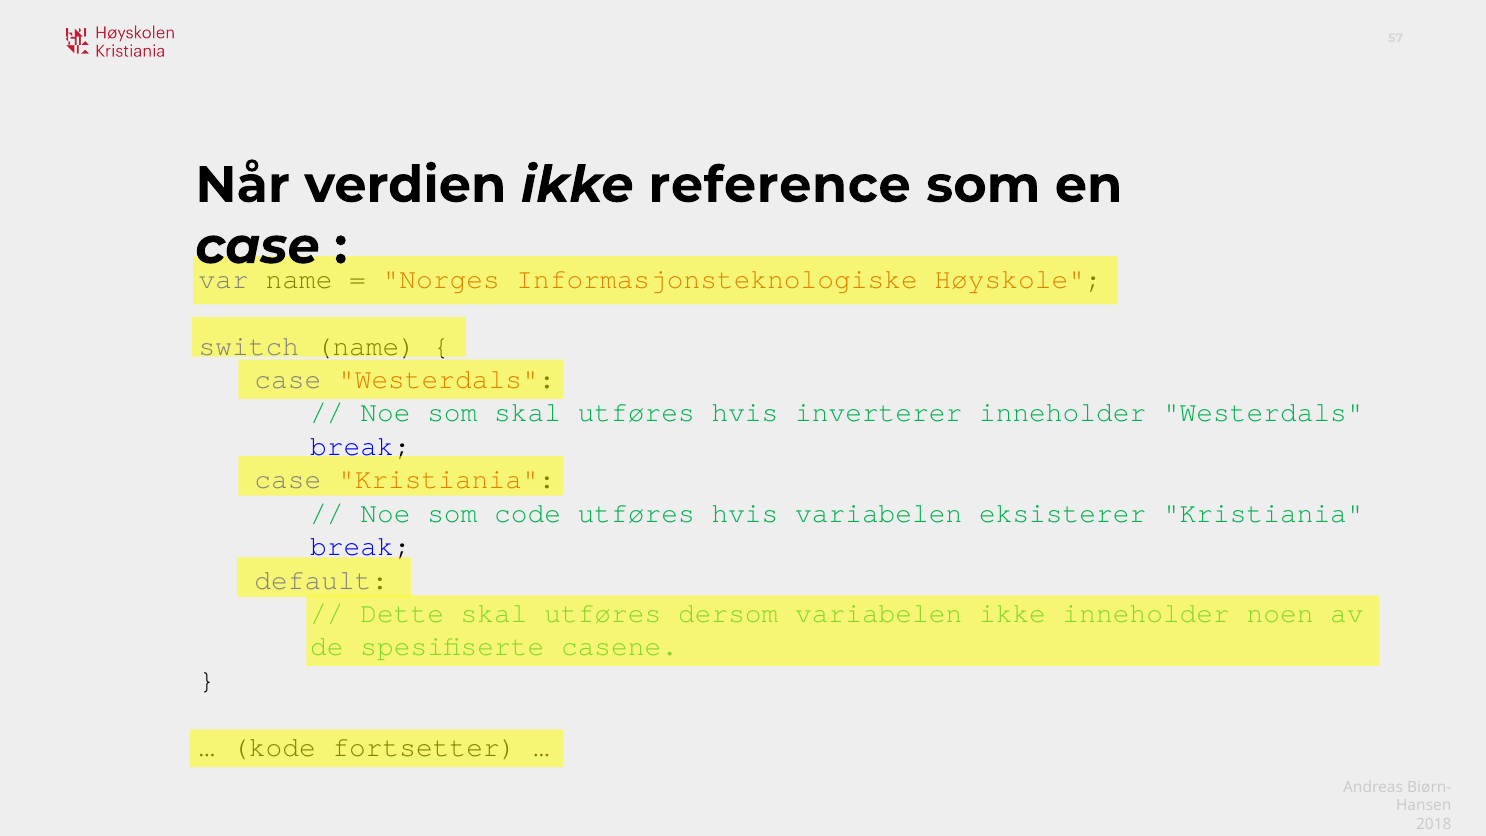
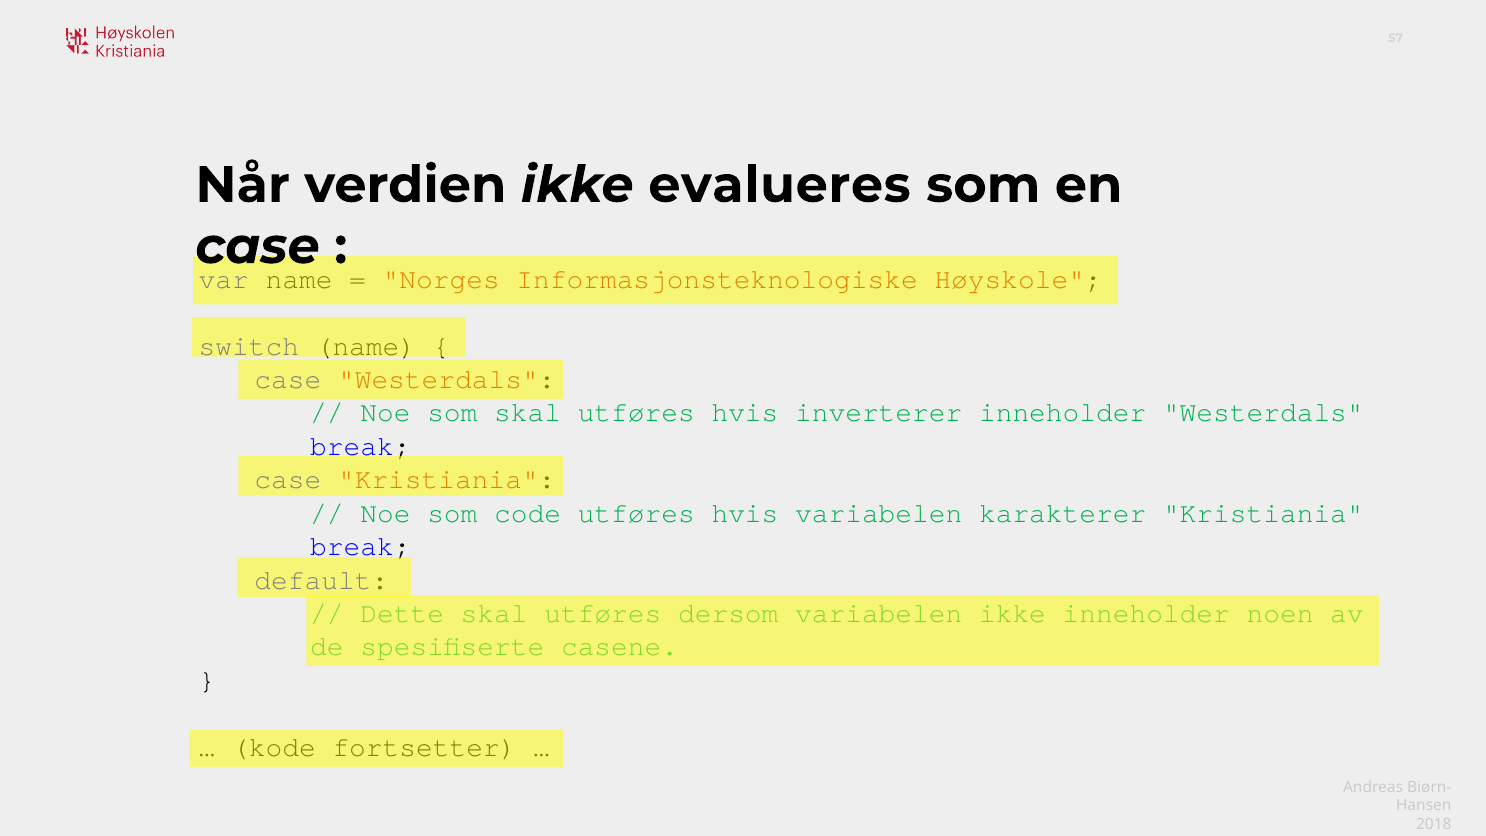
reference: reference -> evalueres
eksisterer: eksisterer -> karakterer
